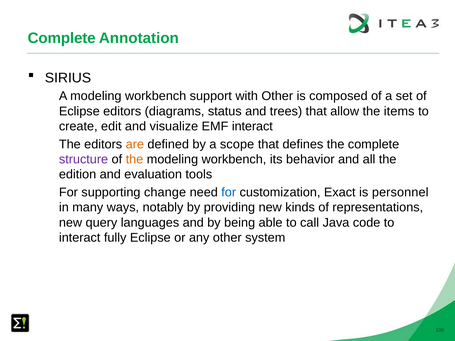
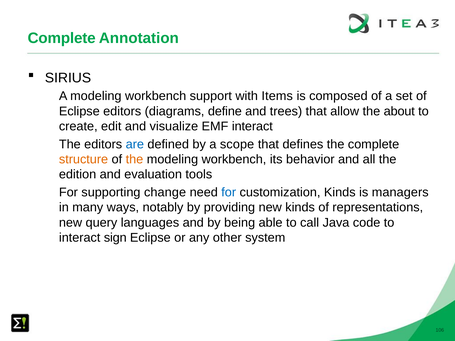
with Other: Other -> Items
status: status -> define
items: items -> about
are colour: orange -> blue
structure colour: purple -> orange
customization Exact: Exact -> Kinds
personnel: personnel -> managers
fully: fully -> sign
